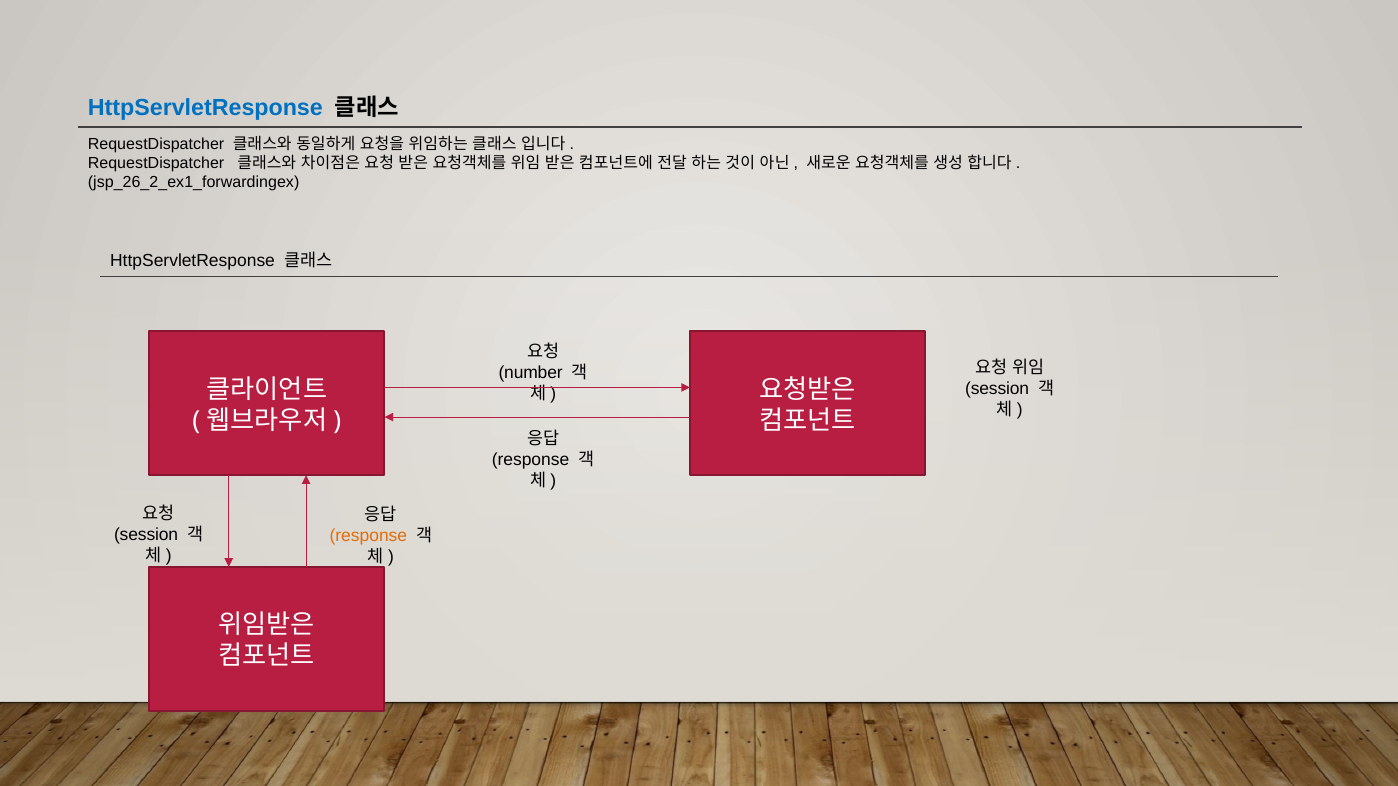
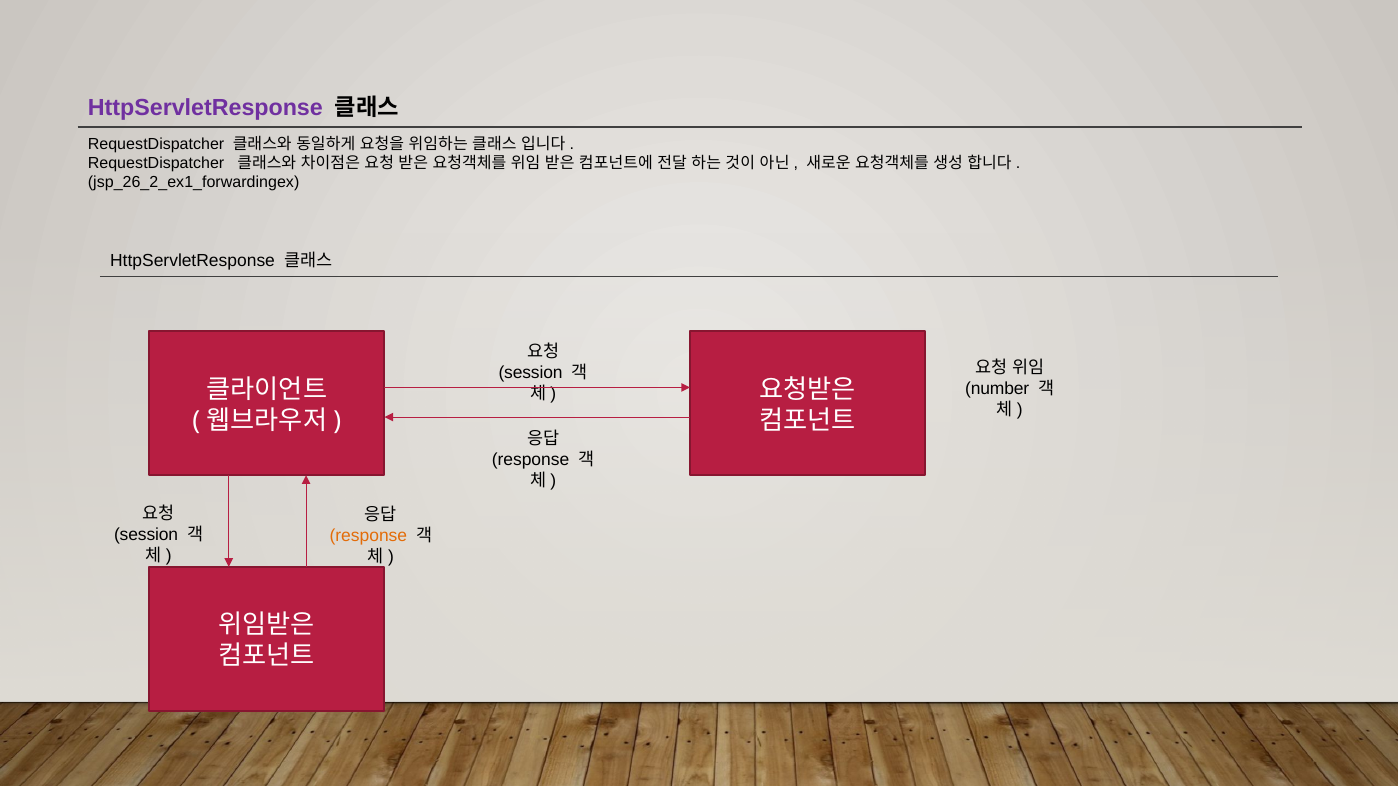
HttpServletResponse at (205, 108) colour: blue -> purple
number at (531, 373): number -> session
session at (997, 389): session -> number
